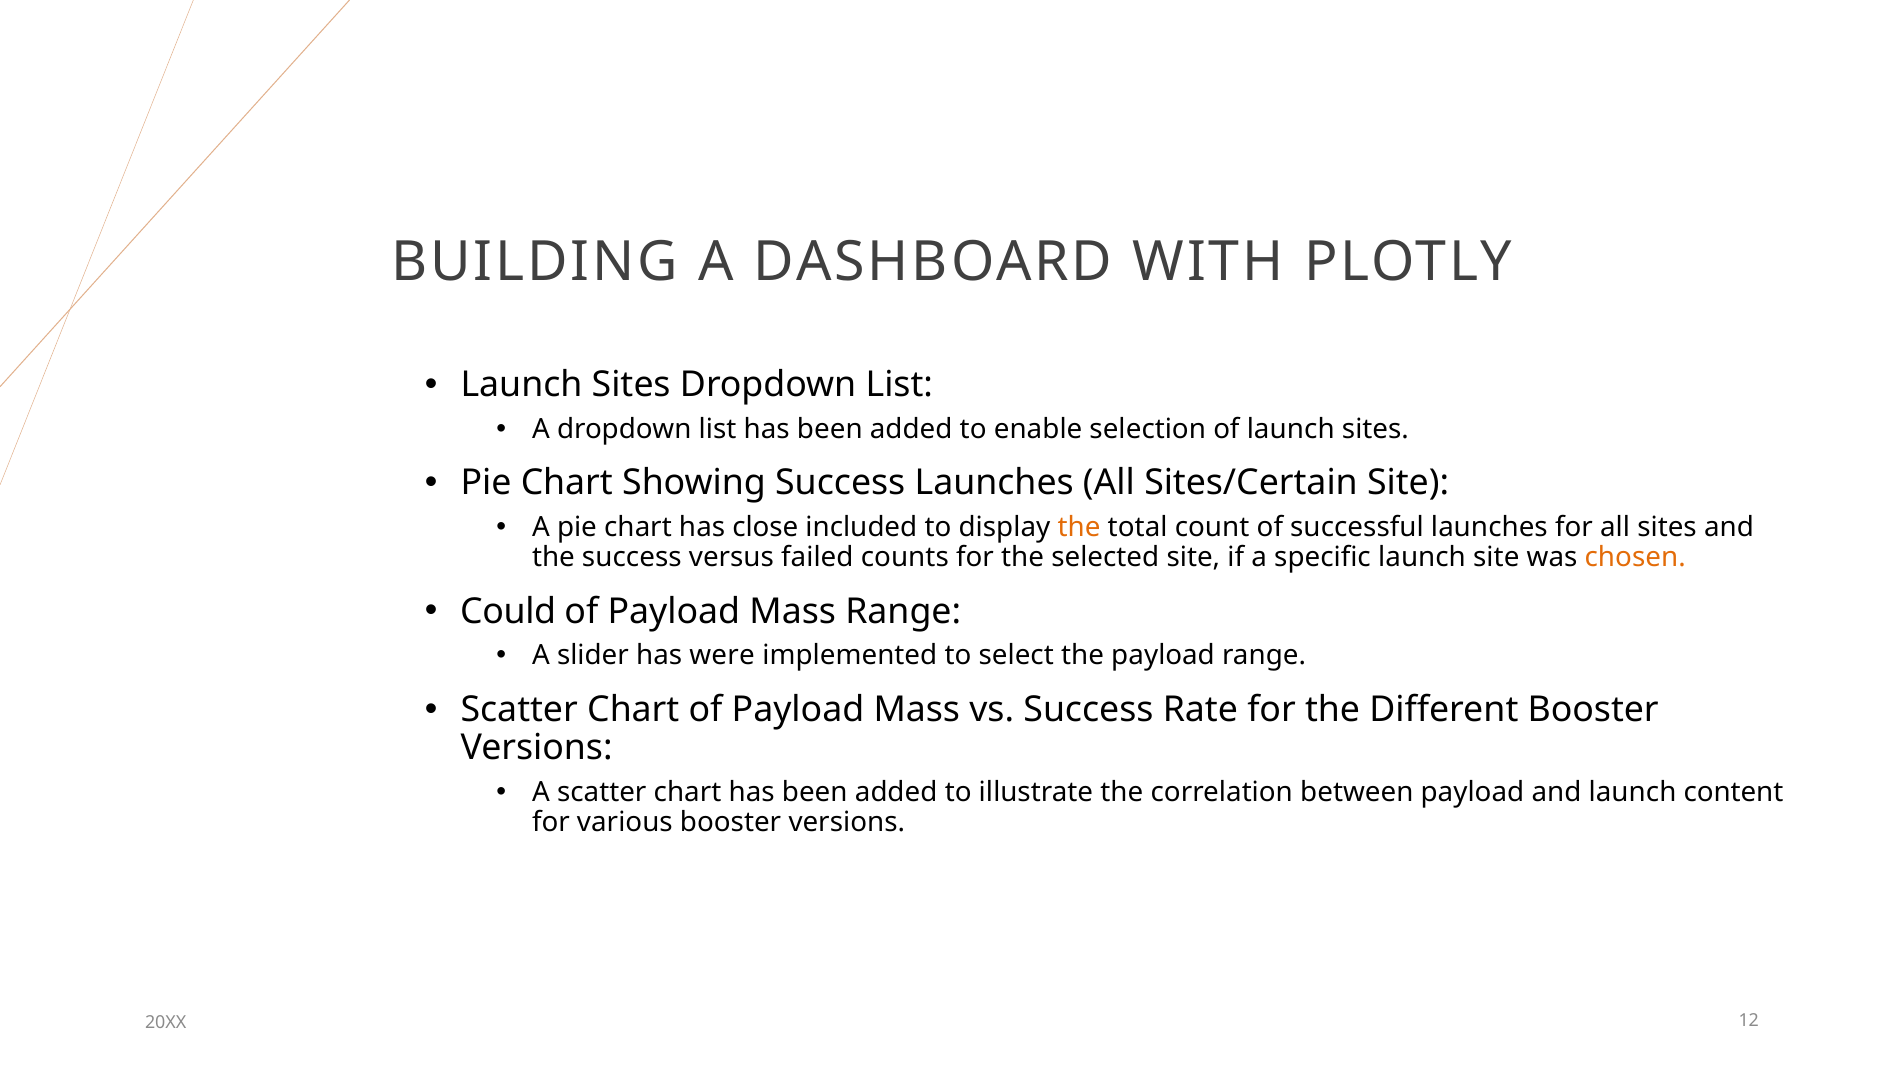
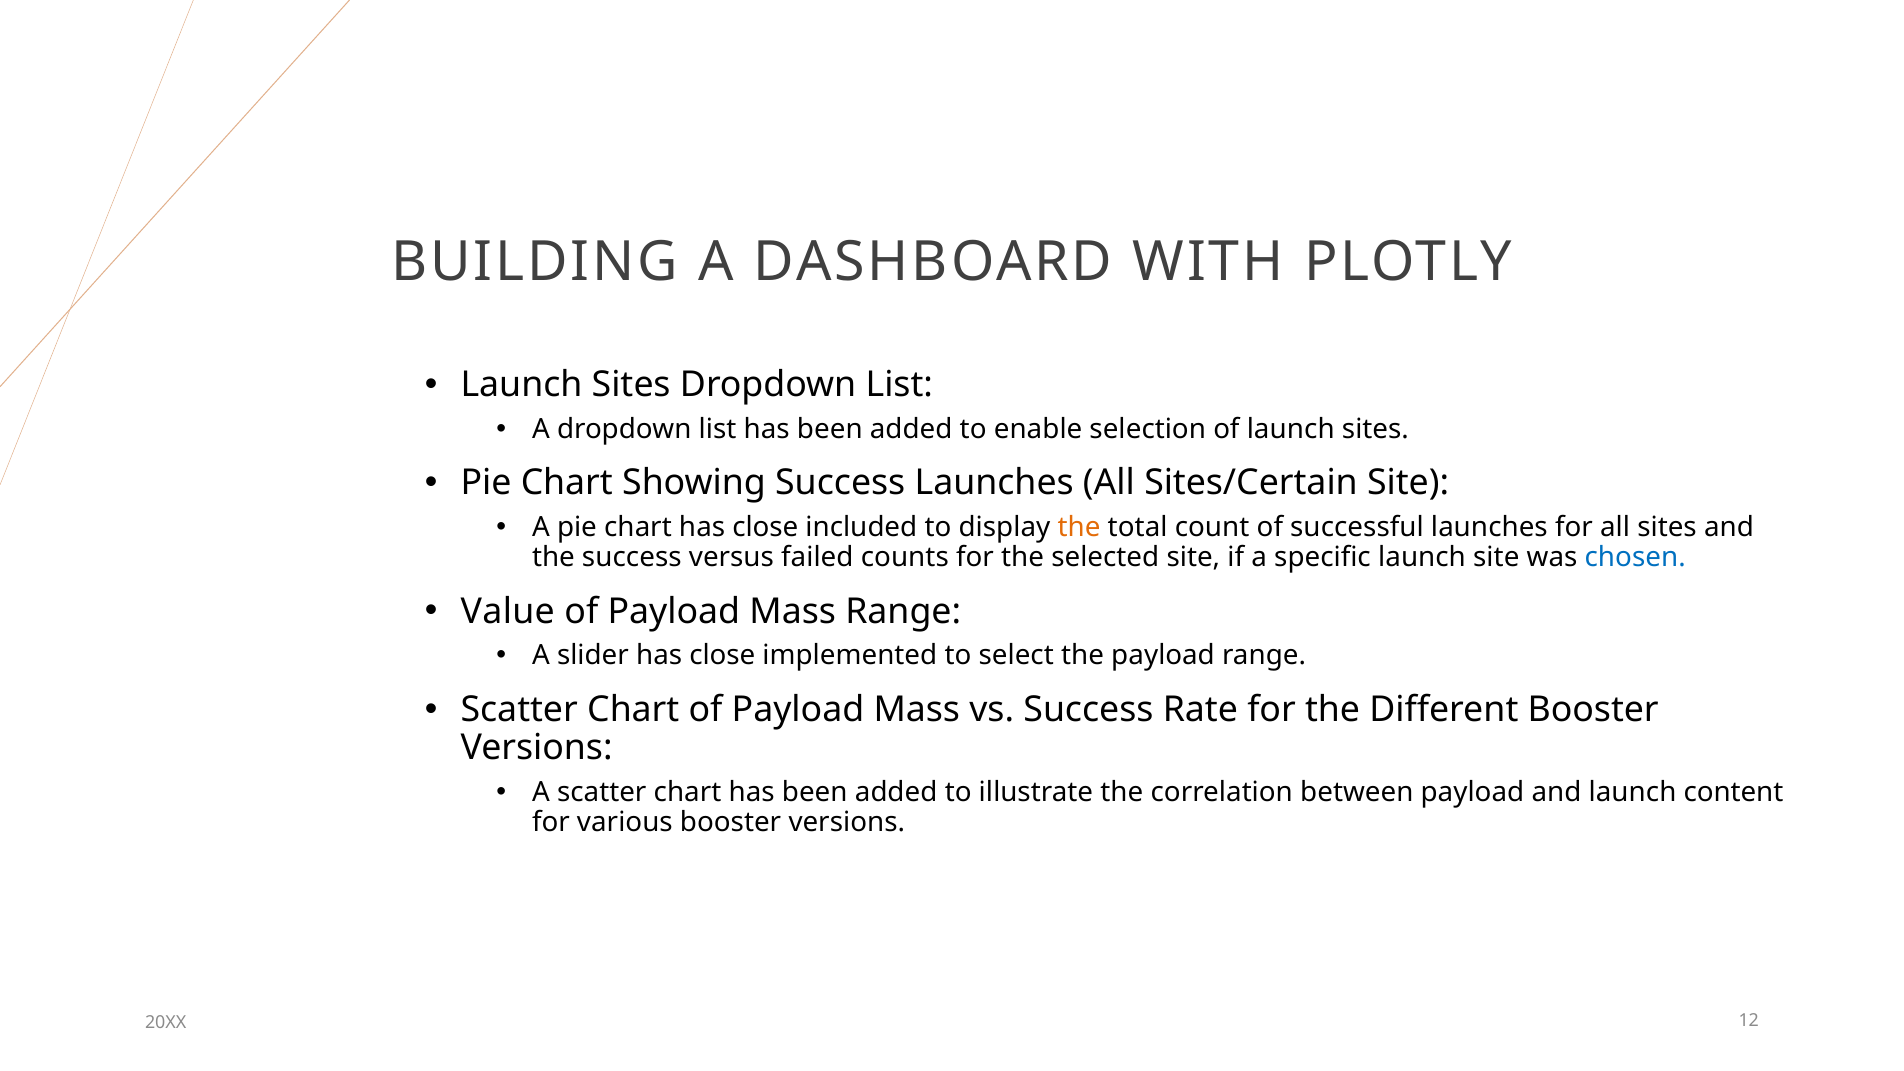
chosen colour: orange -> blue
Could: Could -> Value
slider has were: were -> close
